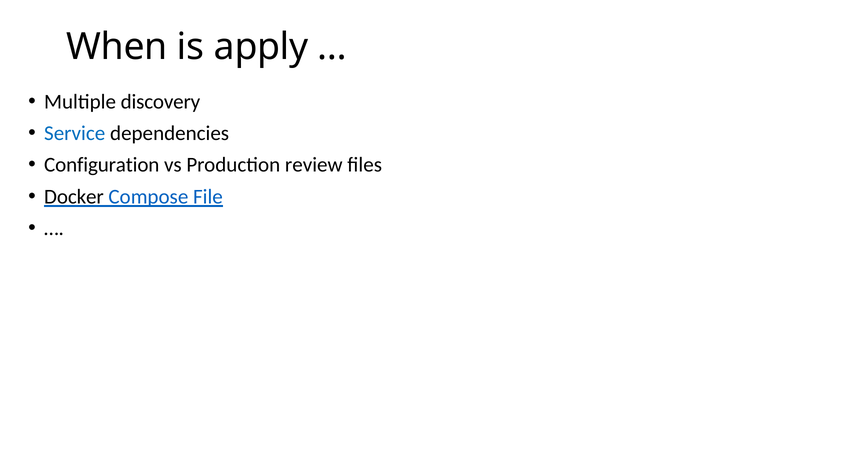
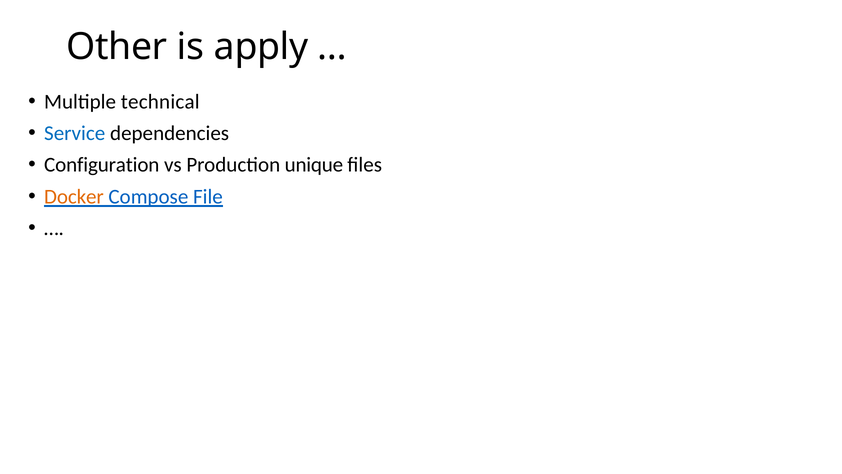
When: When -> Other
discovery: discovery -> technical
review: review -> unique
Docker colour: black -> orange
